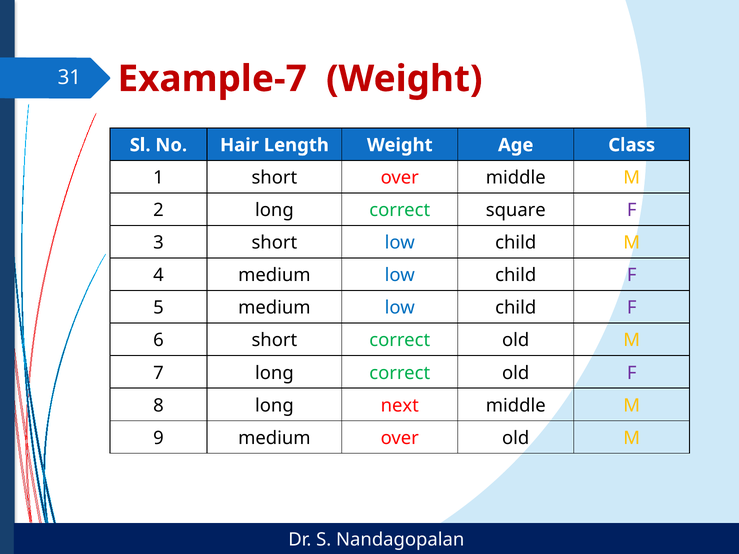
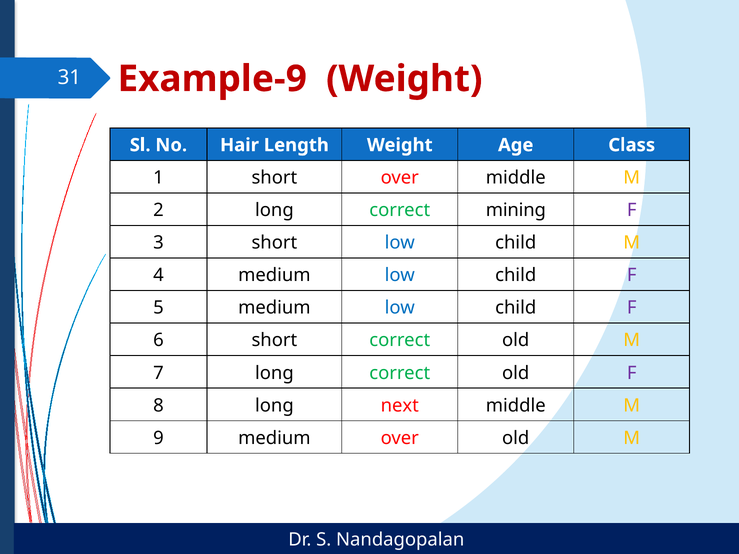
Example-7: Example-7 -> Example-9
square: square -> mining
